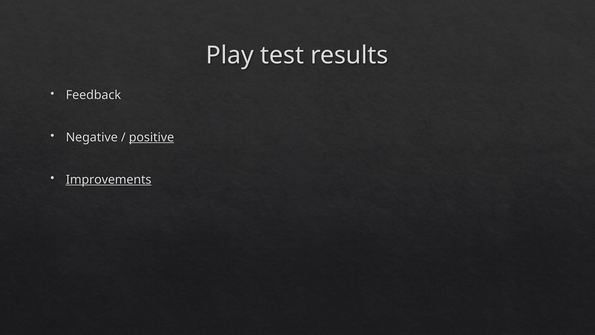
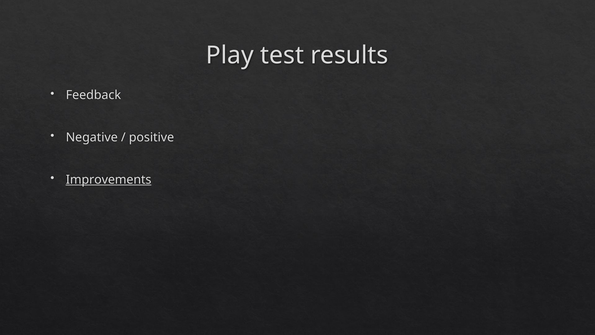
positive underline: present -> none
